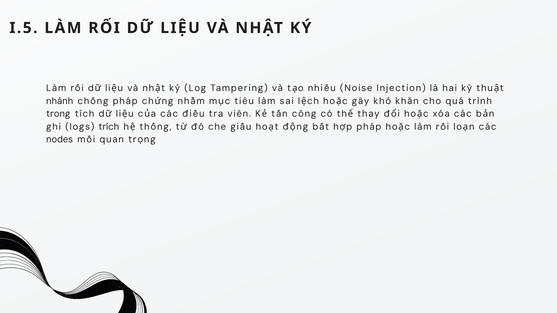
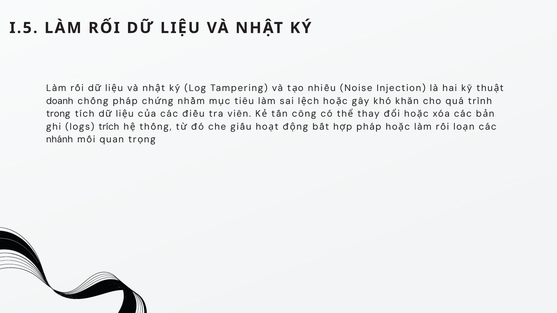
nhánh: nhánh -> doanh
nodes: nodes -> nhánh
